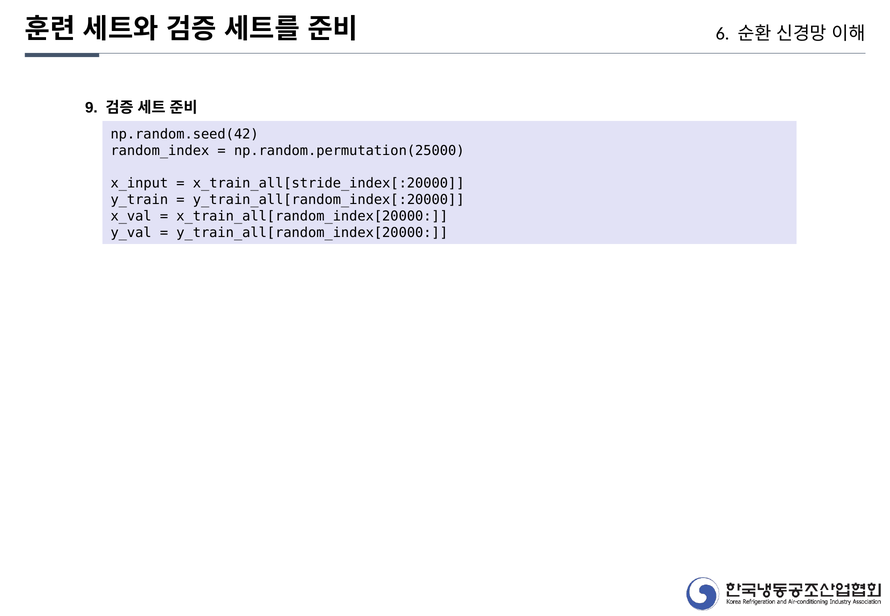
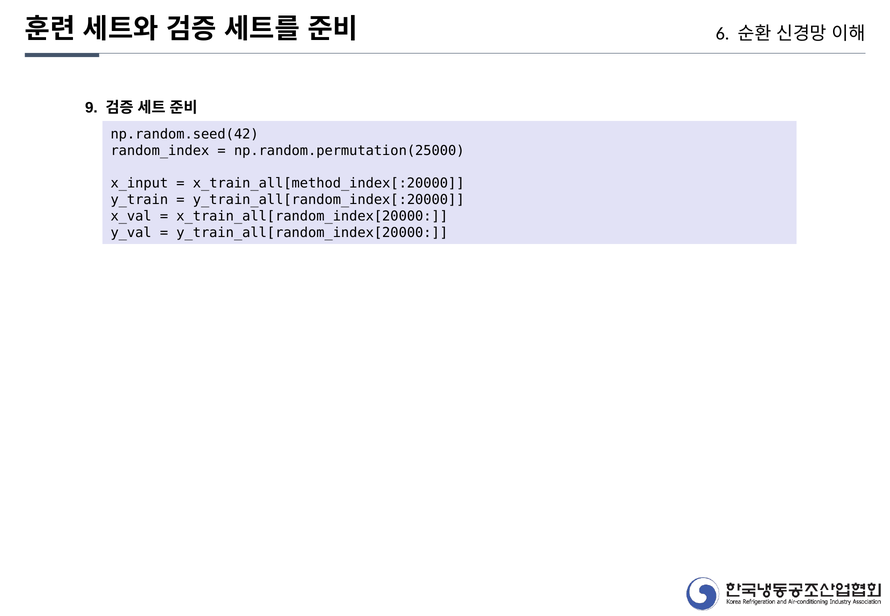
x_train_all[stride_index[:20000: x_train_all[stride_index[:20000 -> x_train_all[method_index[:20000
